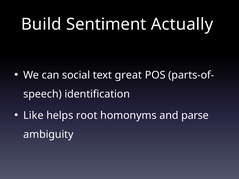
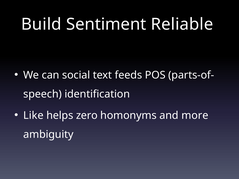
Actually: Actually -> Reliable
great: great -> feeds
root: root -> zero
parse: parse -> more
